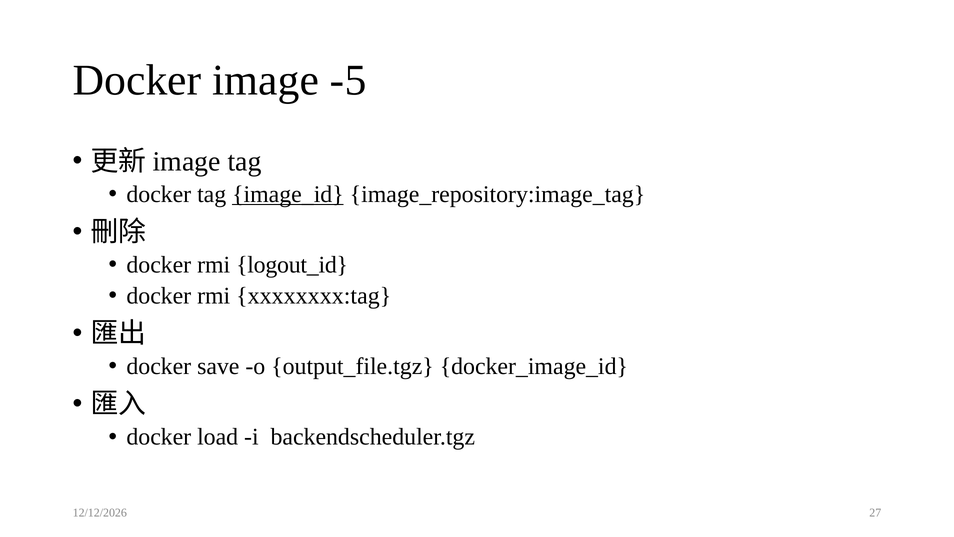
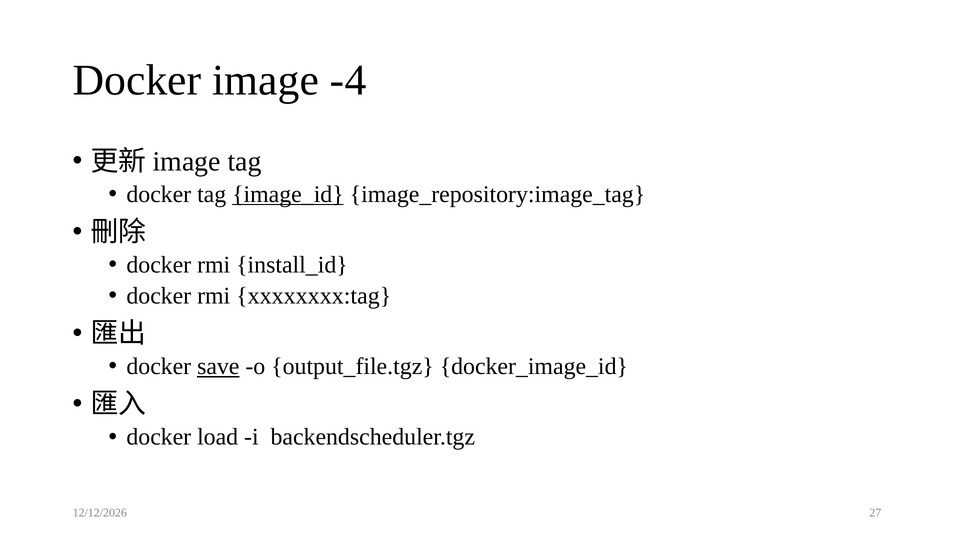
-5: -5 -> -4
logout_id: logout_id -> install_id
save underline: none -> present
